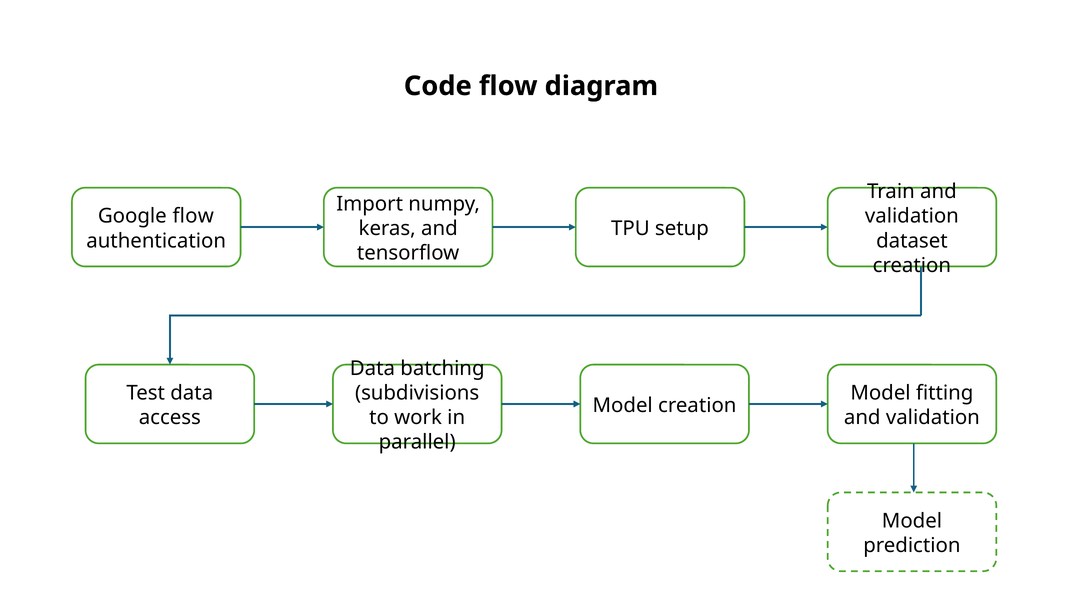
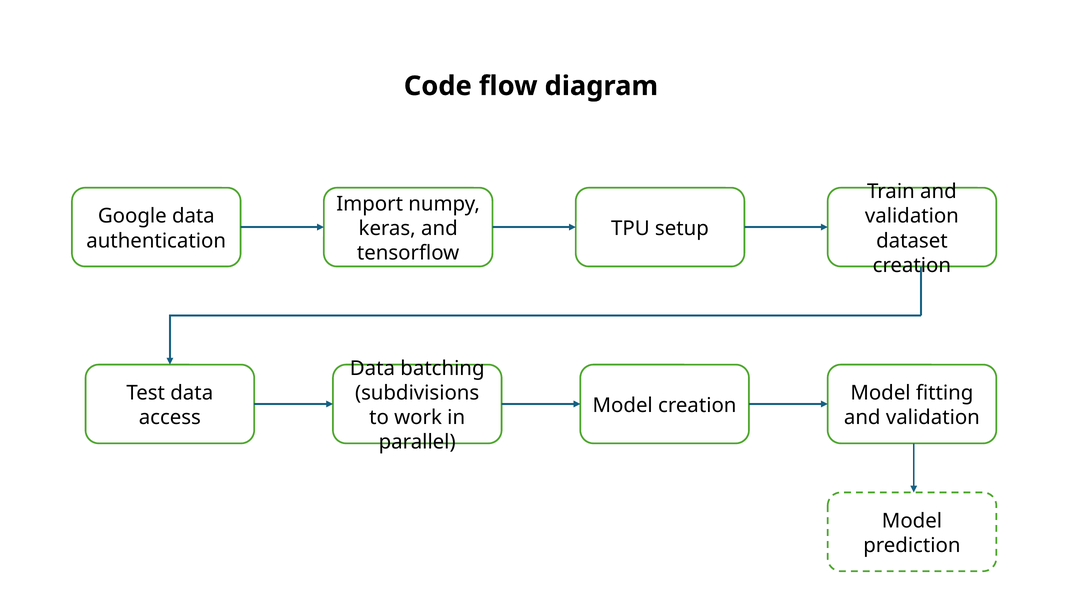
Google flow: flow -> data
